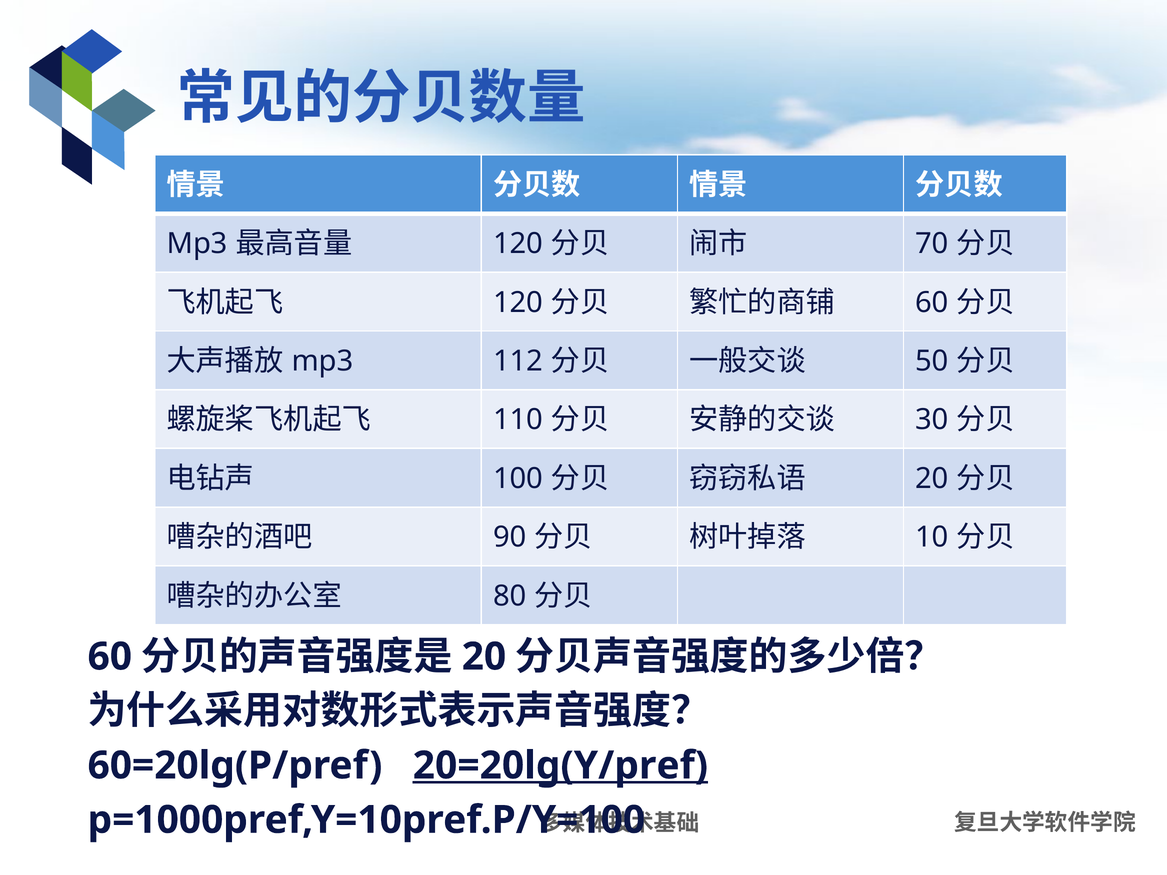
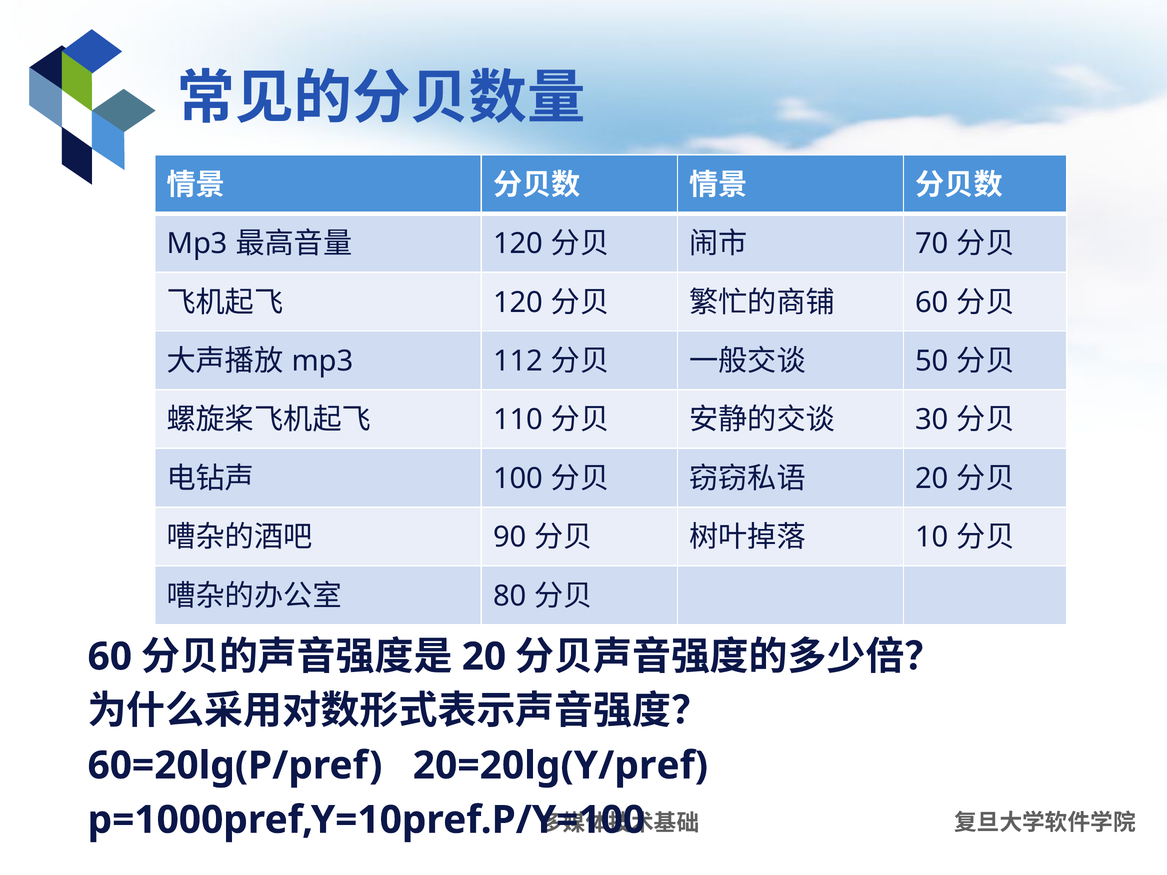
20=20lg(Y/pref underline: present -> none
